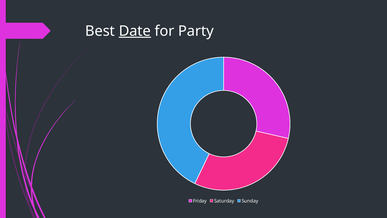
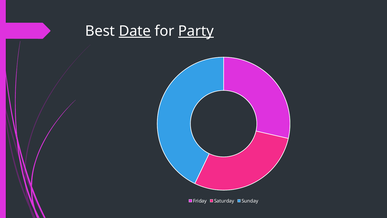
Party underline: none -> present
